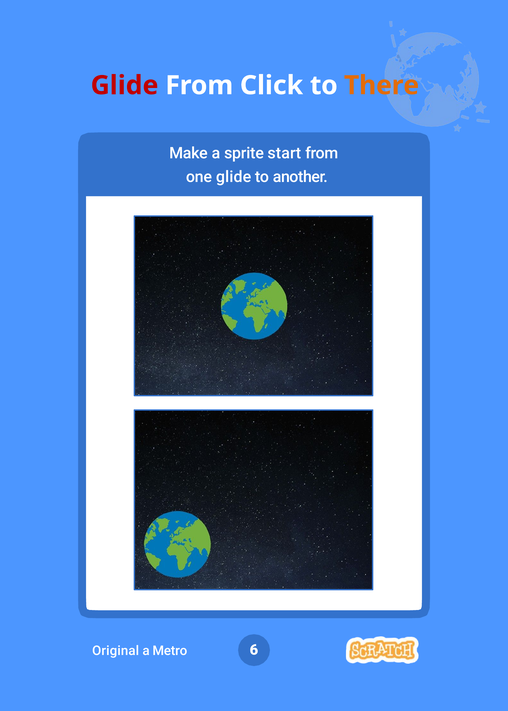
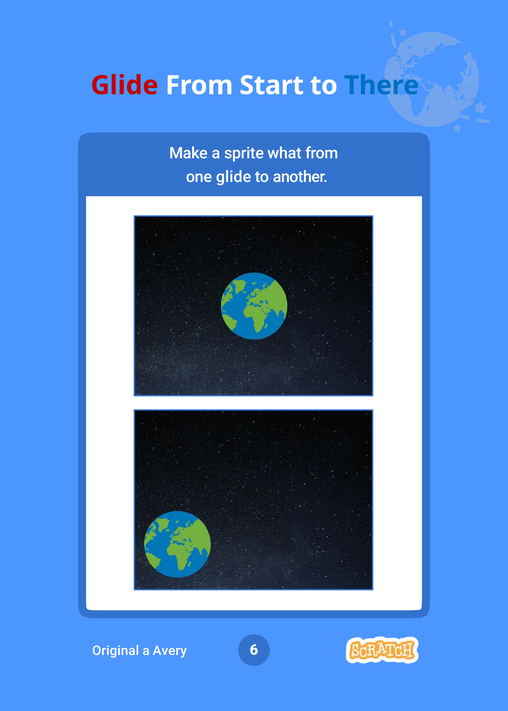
Click: Click -> Start
There colour: orange -> blue
start: start -> what
Metro: Metro -> Avery
